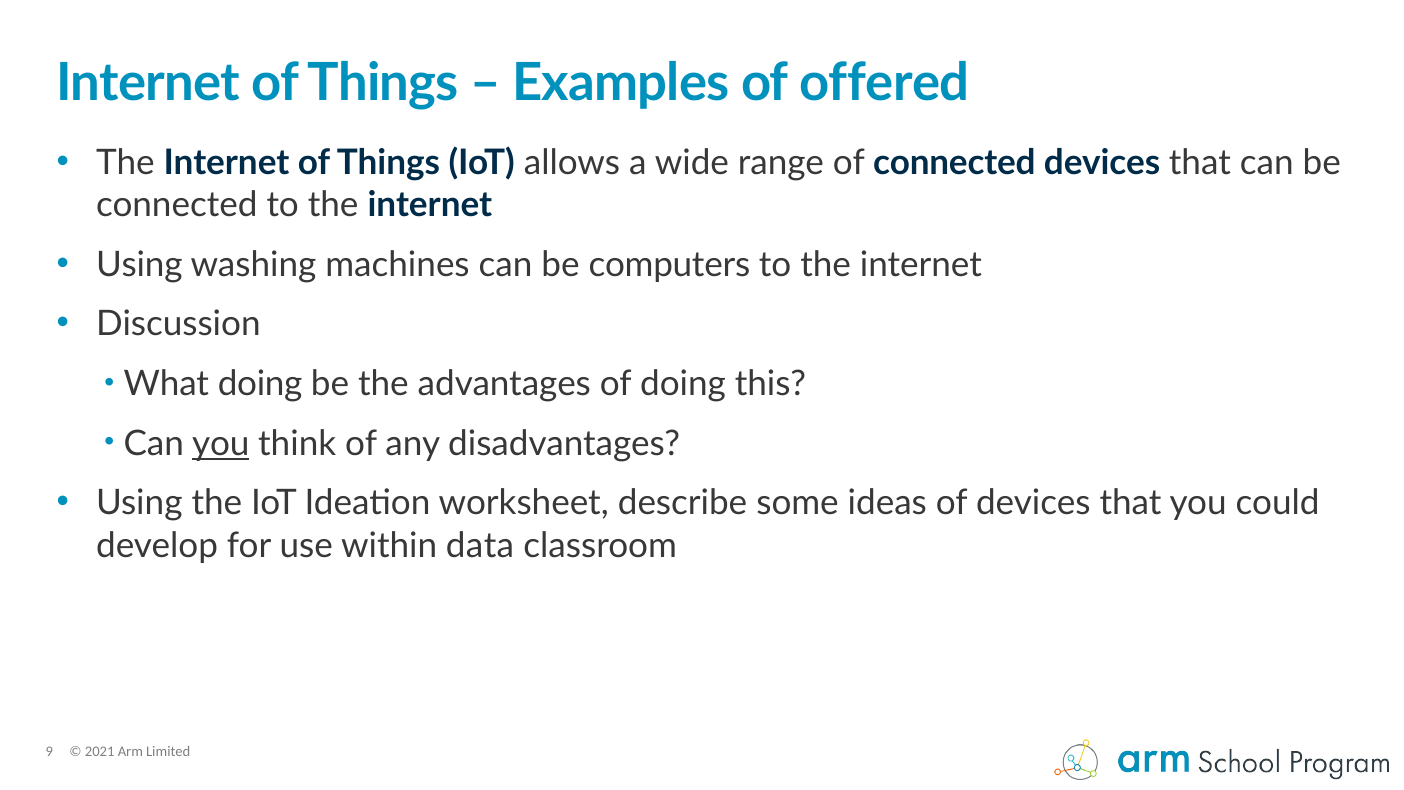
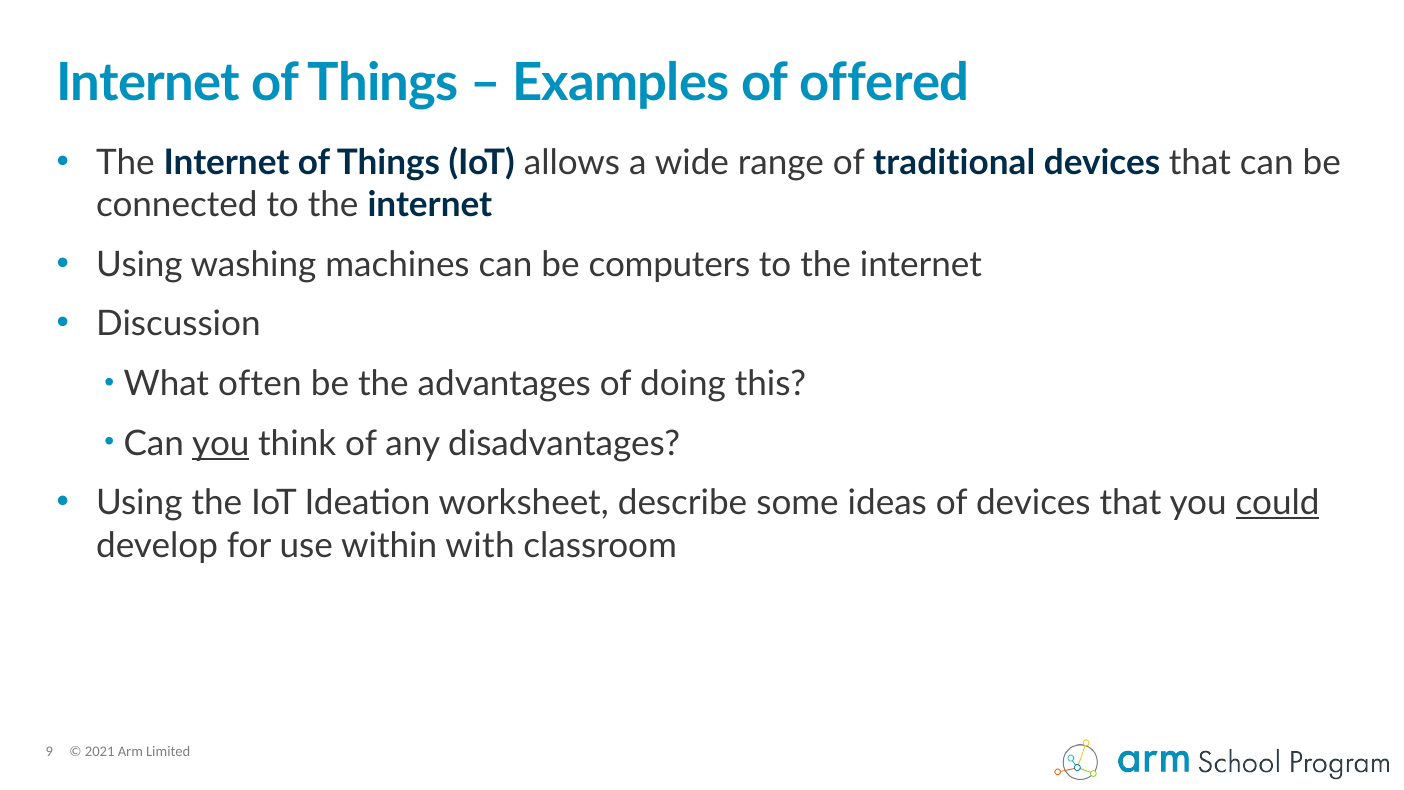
of connected: connected -> traditional
What doing: doing -> often
could underline: none -> present
data: data -> with
